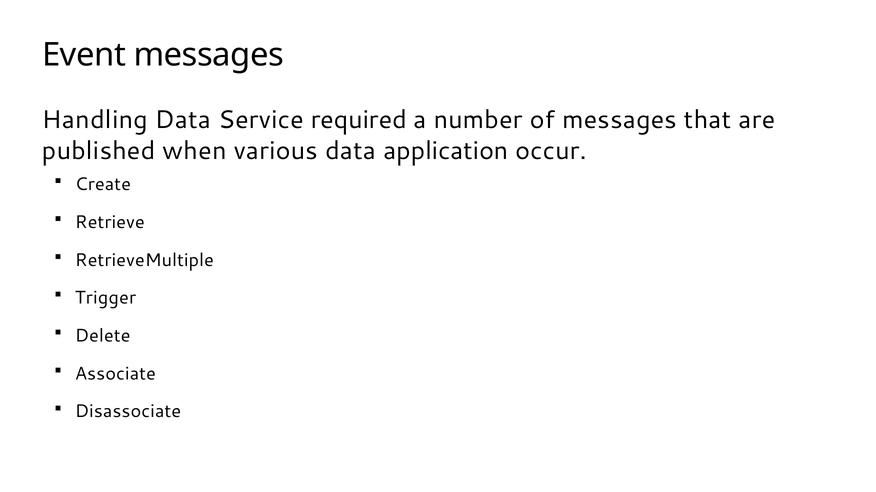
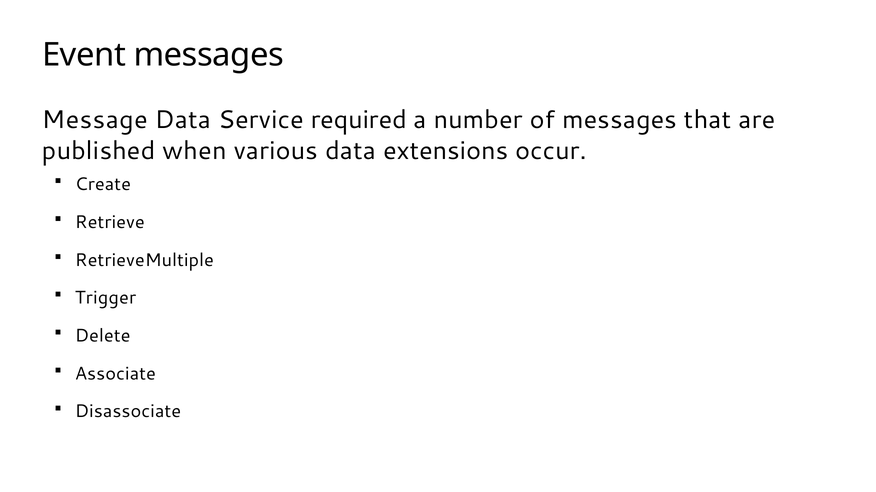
Handling: Handling -> Message
application: application -> extensions
